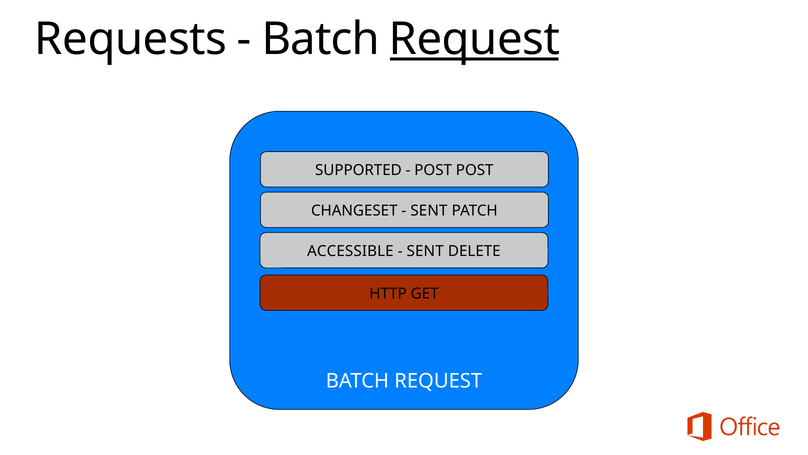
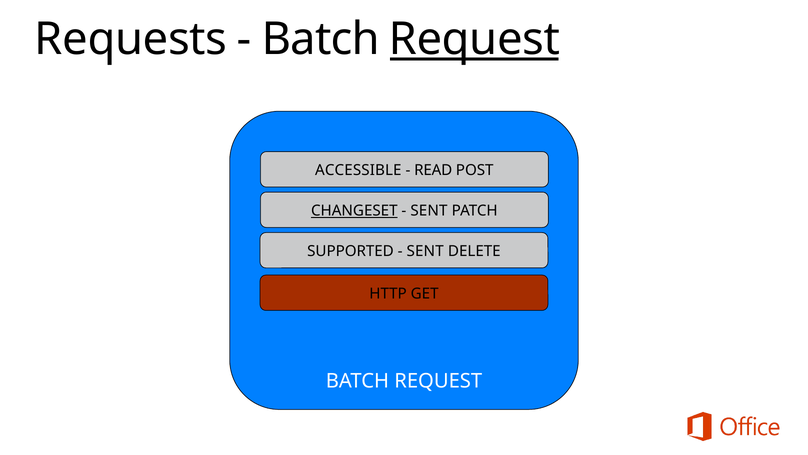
SUPPORTED: SUPPORTED -> ACCESSIBLE
POST at (433, 170): POST -> READ
CHANGESET underline: none -> present
ACCESSIBLE: ACCESSIBLE -> SUPPORTED
